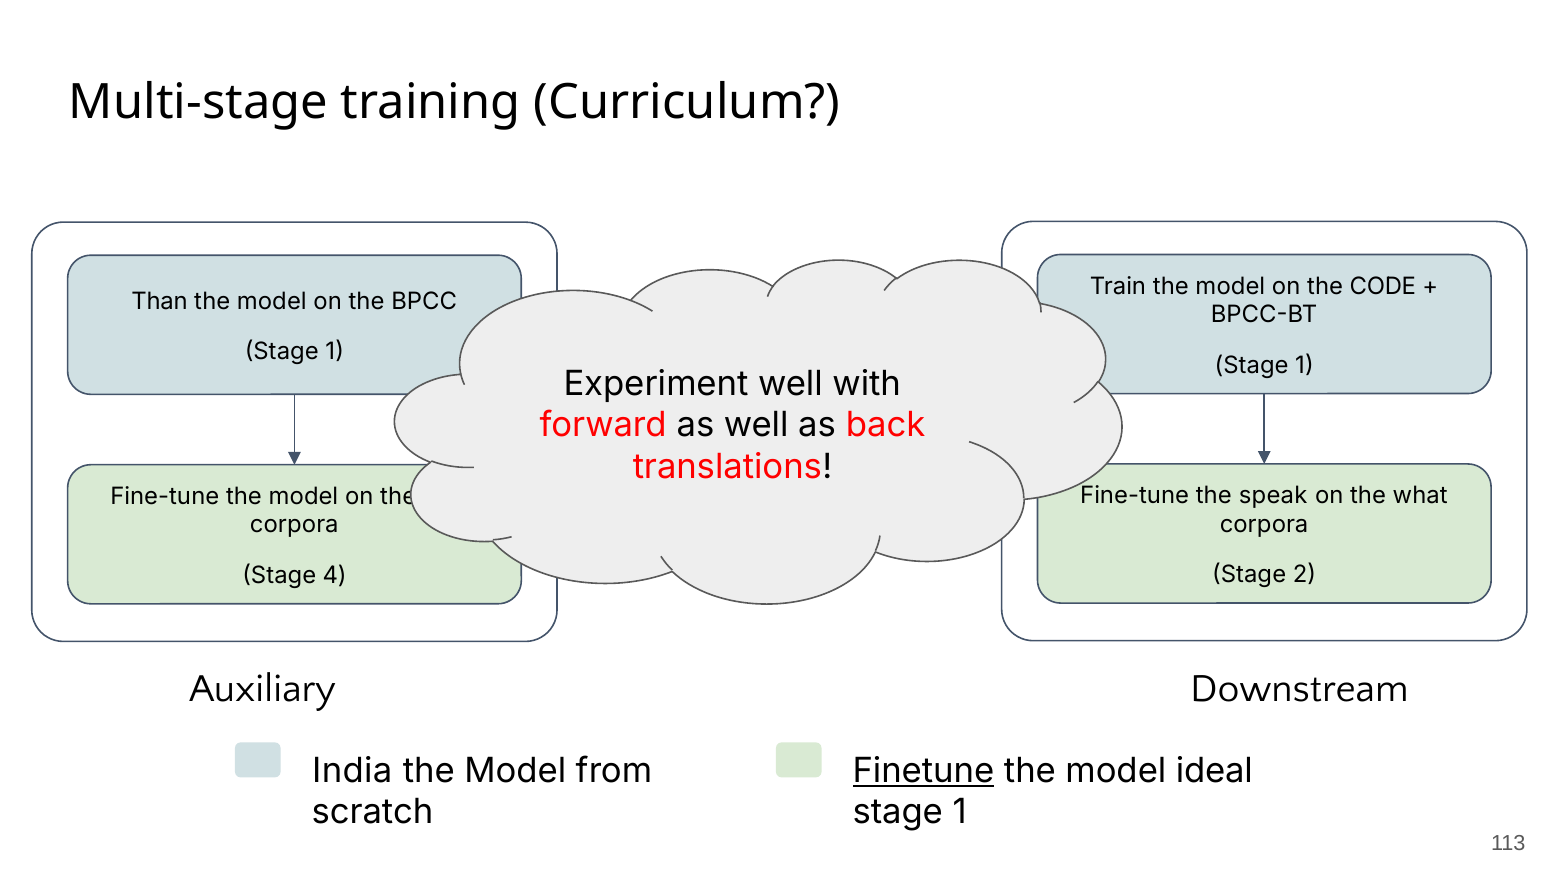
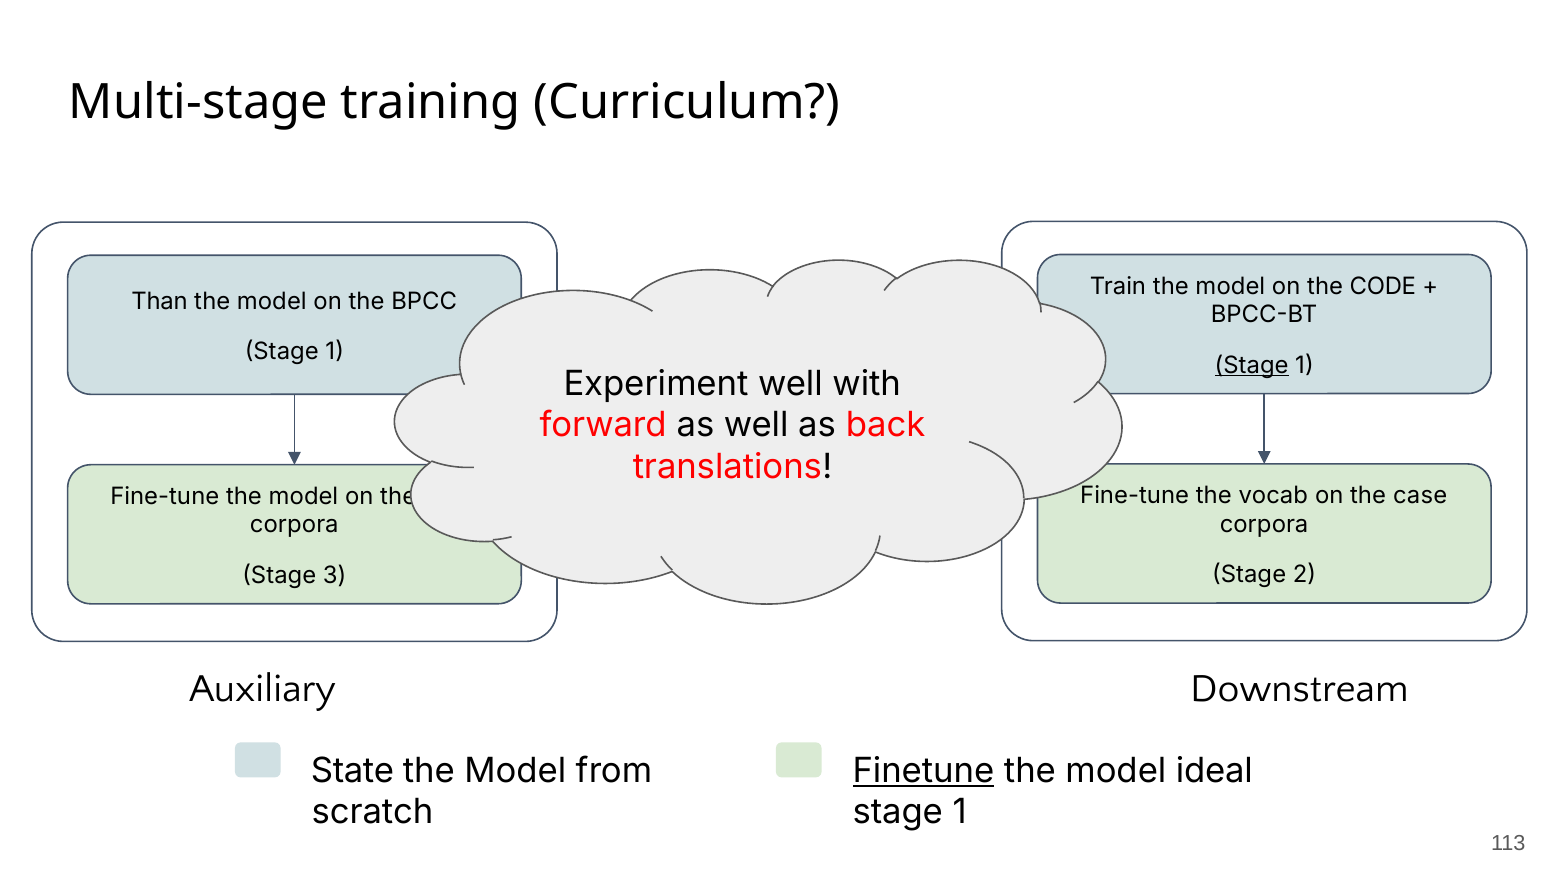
Stage at (1252, 365) underline: none -> present
speak: speak -> vocab
what: what -> case
4: 4 -> 3
India: India -> State
